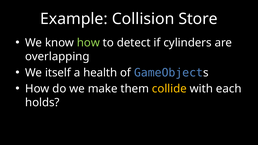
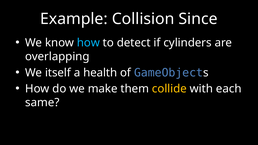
Store: Store -> Since
how at (88, 43) colour: light green -> light blue
holds: holds -> same
